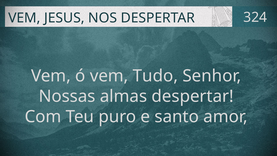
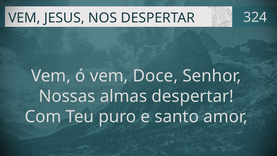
Tudo: Tudo -> Doce
